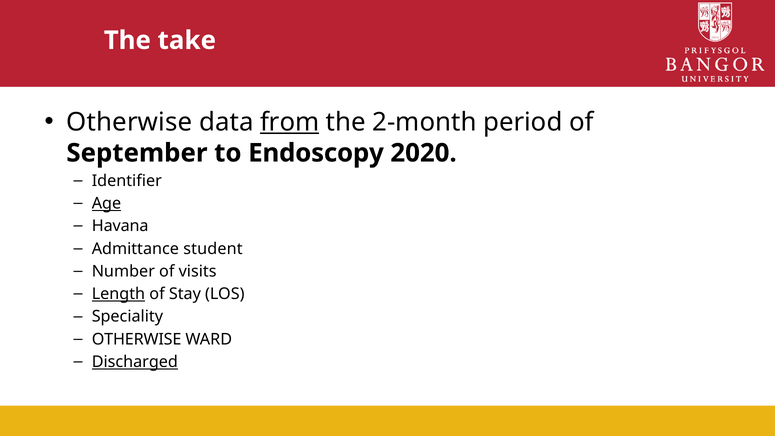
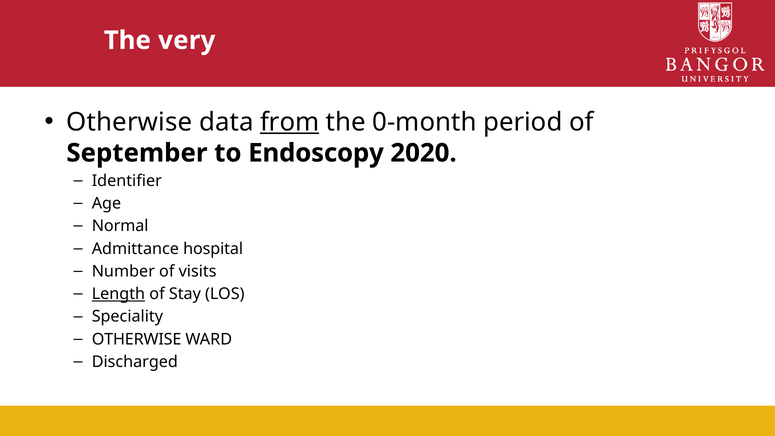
take: take -> very
2-month: 2-month -> 0-month
Age underline: present -> none
Havana: Havana -> Normal
student: student -> hospital
Discharged underline: present -> none
